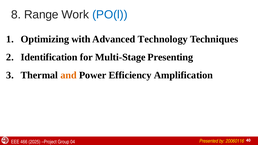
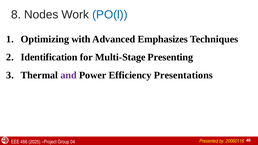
Range: Range -> Nodes
Technology: Technology -> Emphasizes
and colour: orange -> purple
Amplification: Amplification -> Presentations
